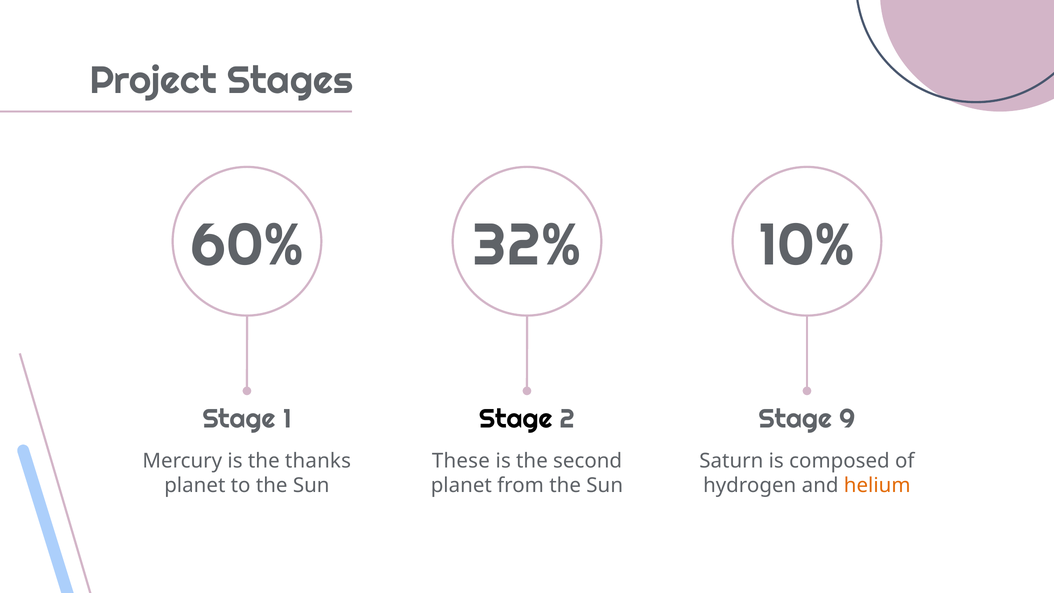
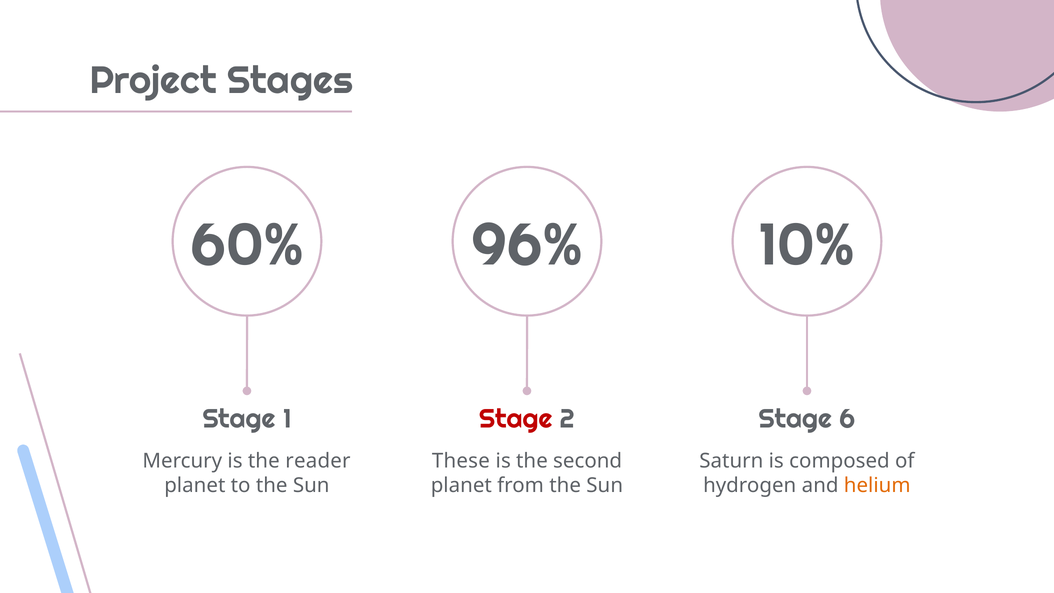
32%: 32% -> 96%
Stage at (516, 419) colour: black -> red
9: 9 -> 6
thanks: thanks -> reader
